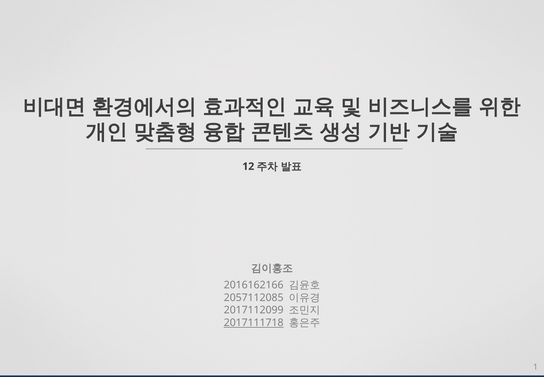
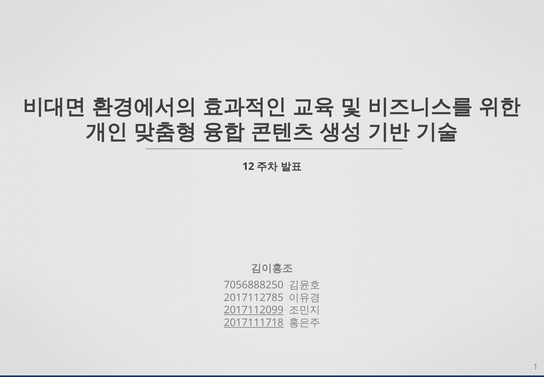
2016162166: 2016162166 -> 7056888250
2057112085: 2057112085 -> 2017112785
2017112099 underline: none -> present
